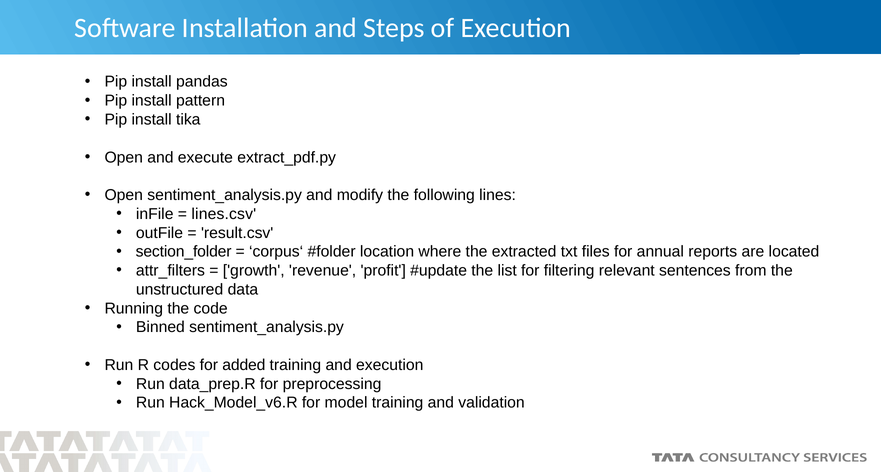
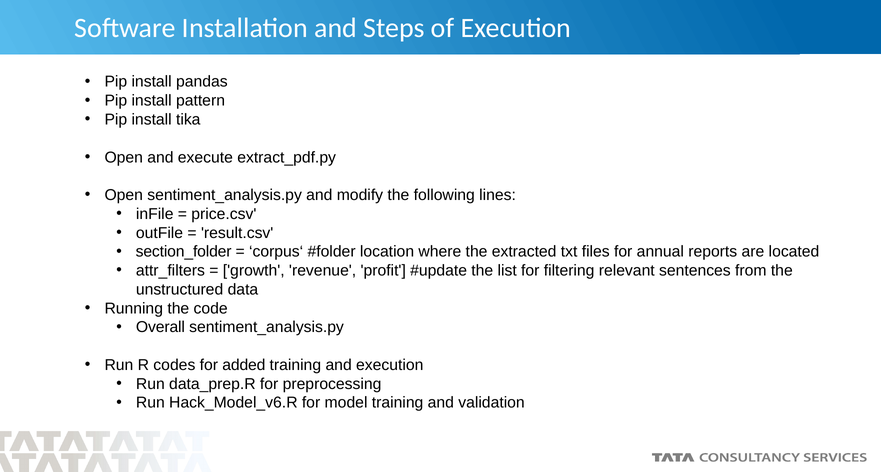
lines.csv: lines.csv -> price.csv
Binned: Binned -> Overall
